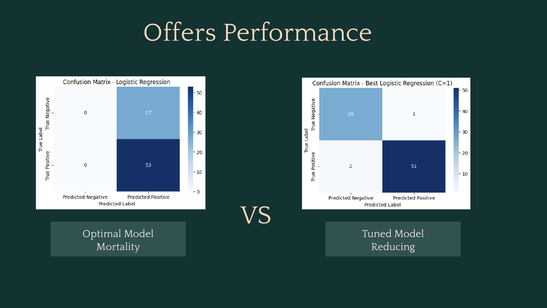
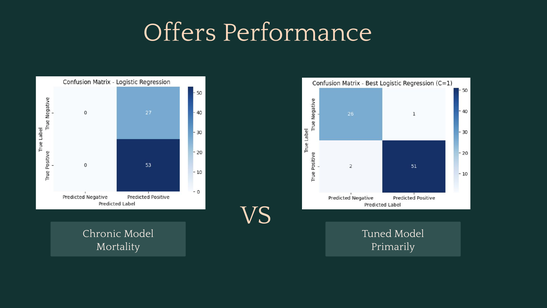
Optimal: Optimal -> Chronic
Reducing: Reducing -> Primarily
